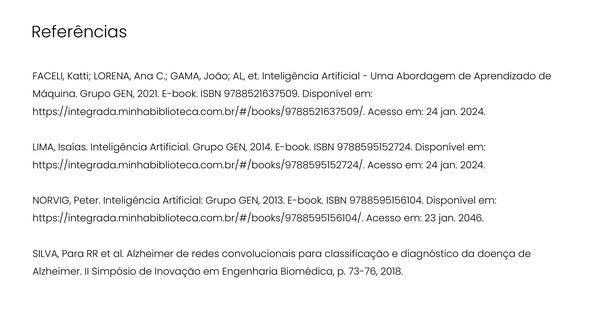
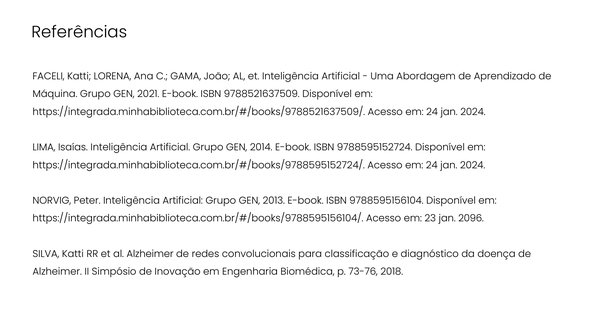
2046: 2046 -> 2096
SILVA Para: Para -> Katti
